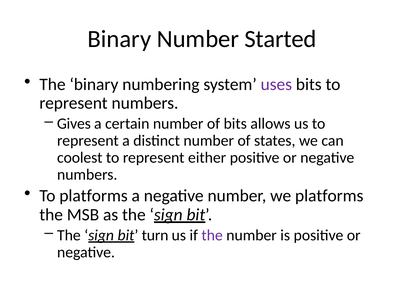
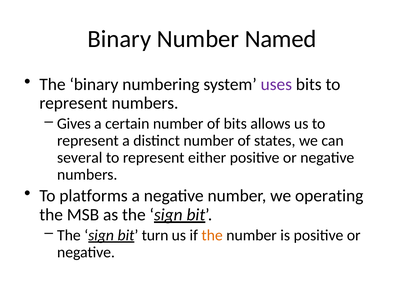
Started: Started -> Named
coolest: coolest -> several
we platforms: platforms -> operating
the at (212, 235) colour: purple -> orange
